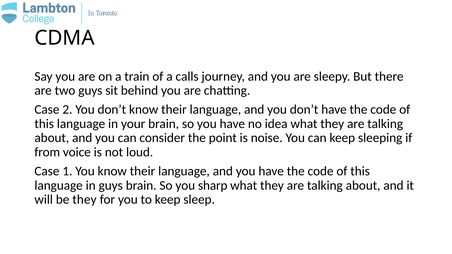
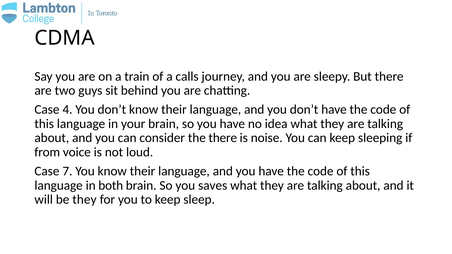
2: 2 -> 4
the point: point -> there
1: 1 -> 7
in guys: guys -> both
sharp: sharp -> saves
